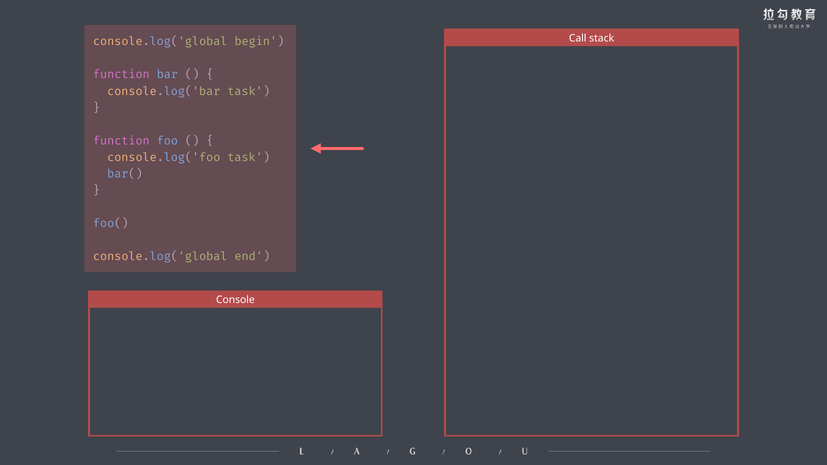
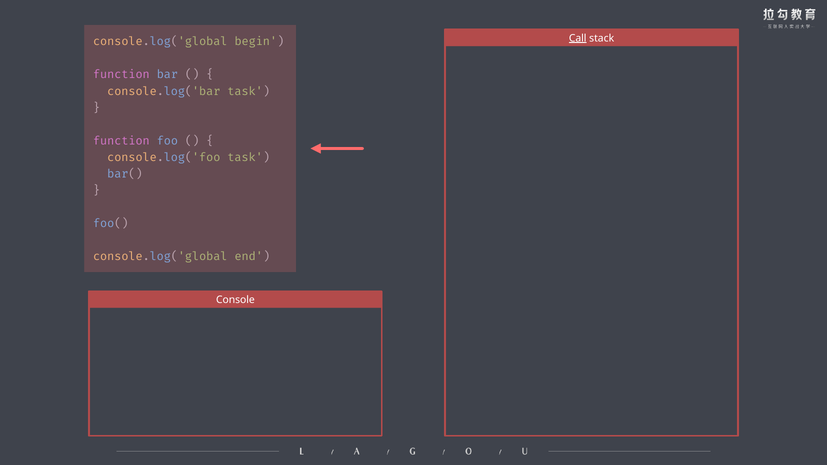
Call underline: none -> present
